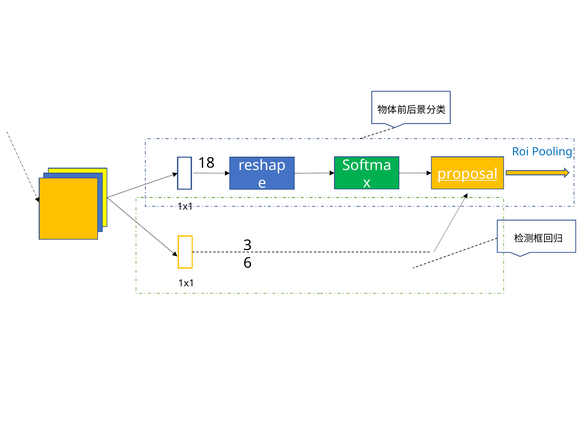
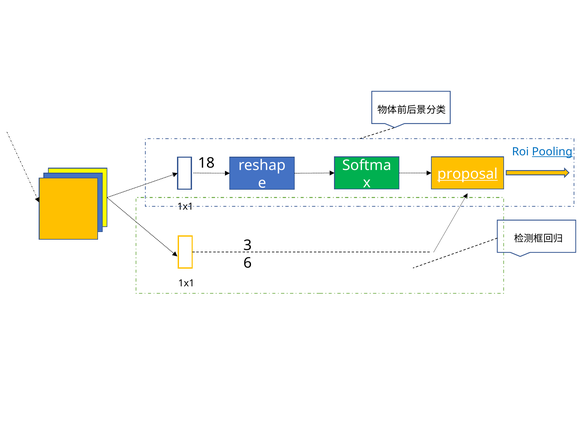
Pooling underline: none -> present
